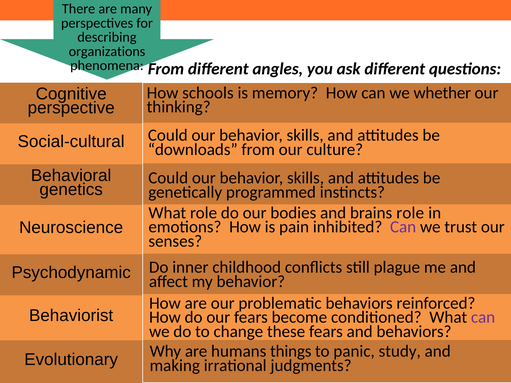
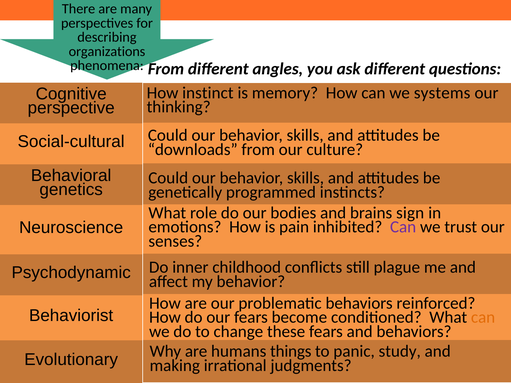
schools: schools -> instinct
whether: whether -> systems
brains role: role -> sign
can at (483, 318) colour: purple -> orange
